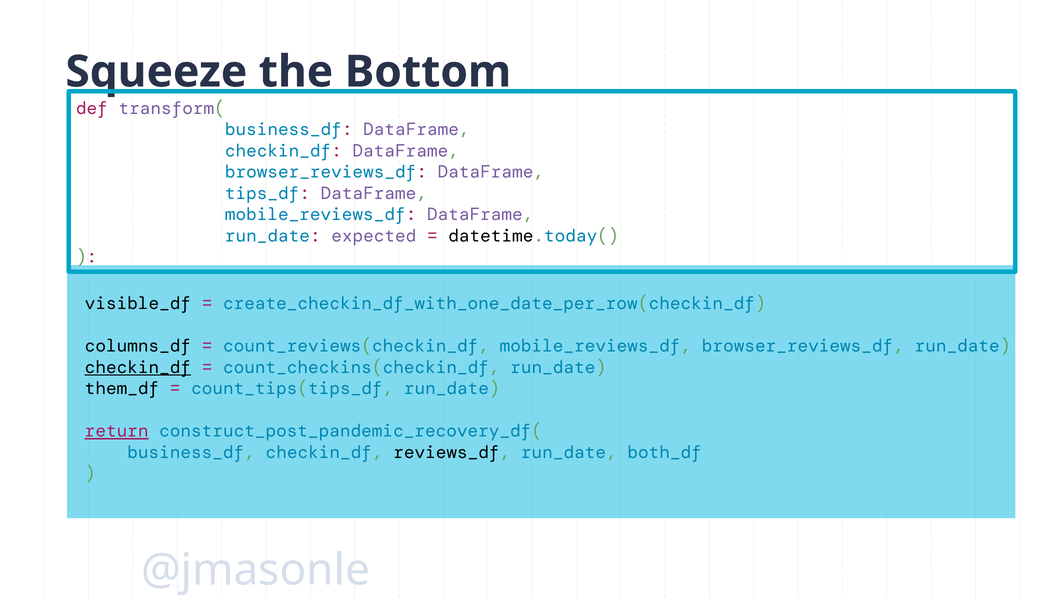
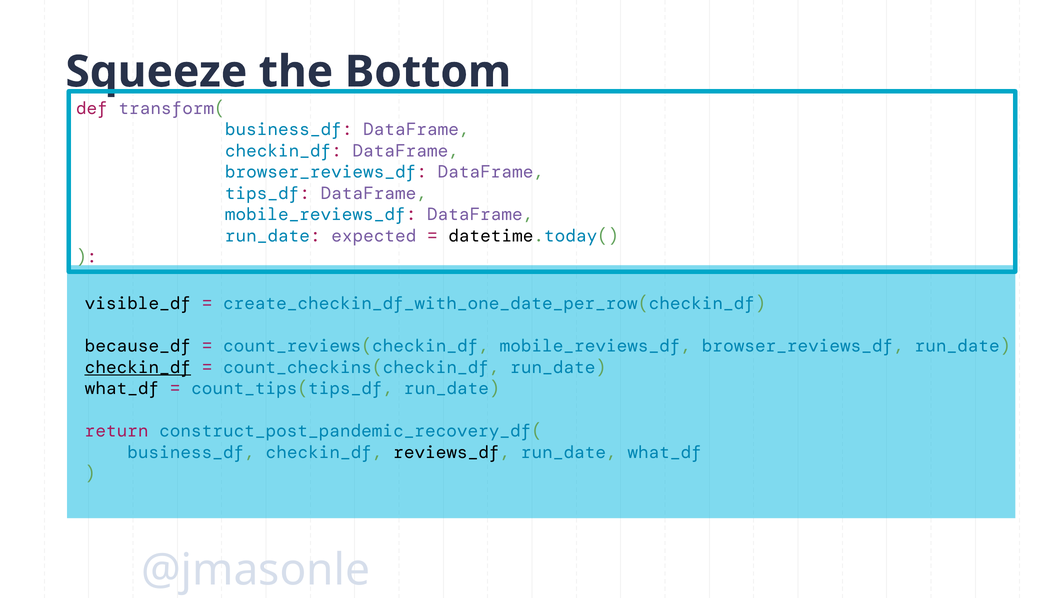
columns_df: columns_df -> because_df
them_df at (122, 389): them_df -> what_df
return underline: present -> none
reviews_df run_date both_df: both_df -> what_df
